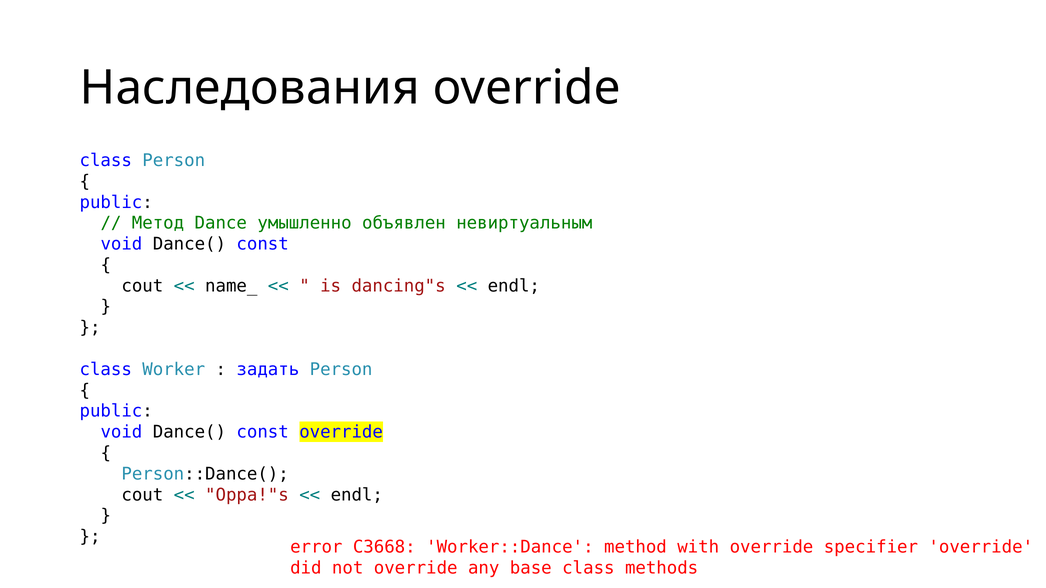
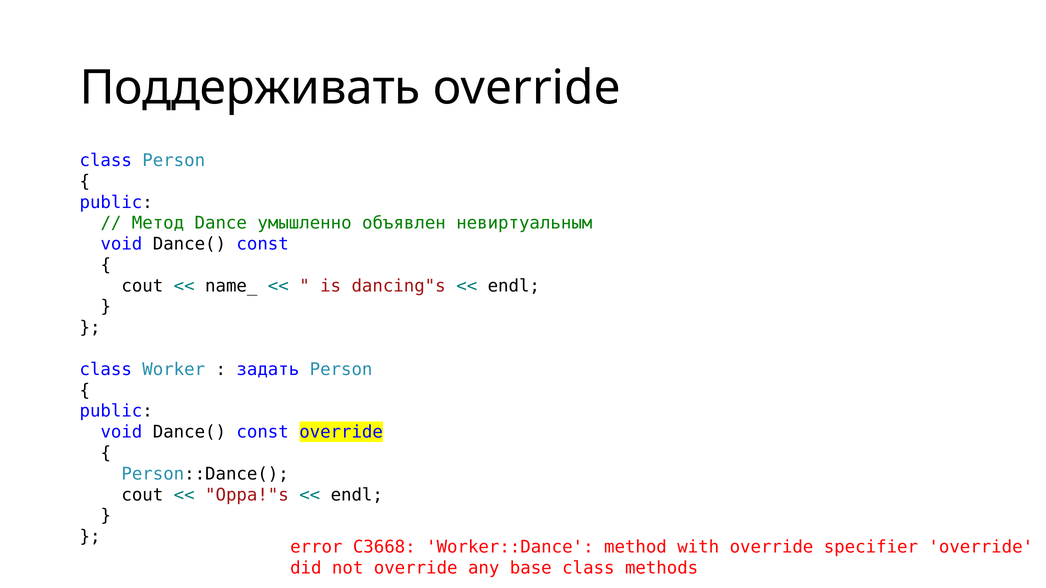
Наследования: Наследования -> Поддерживать
